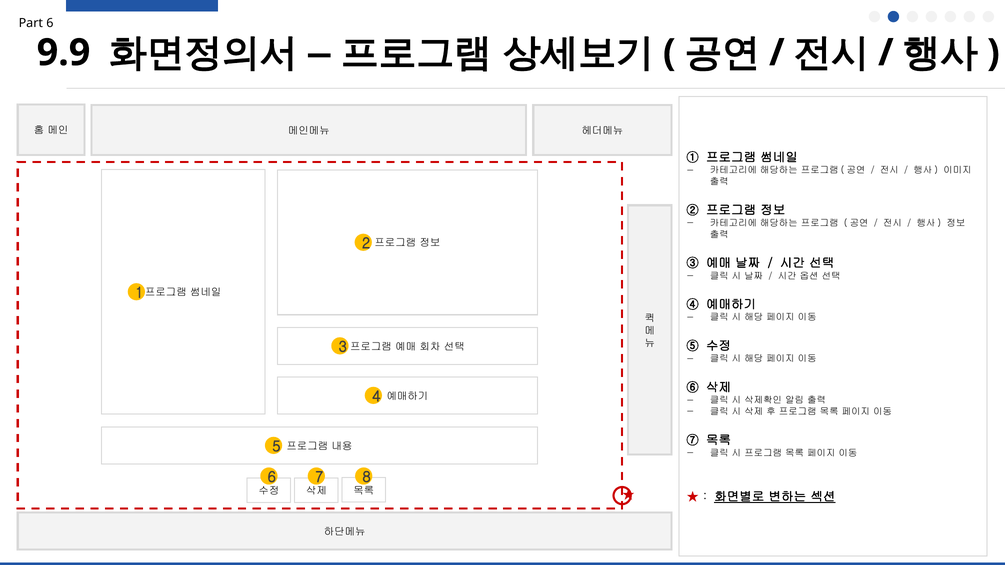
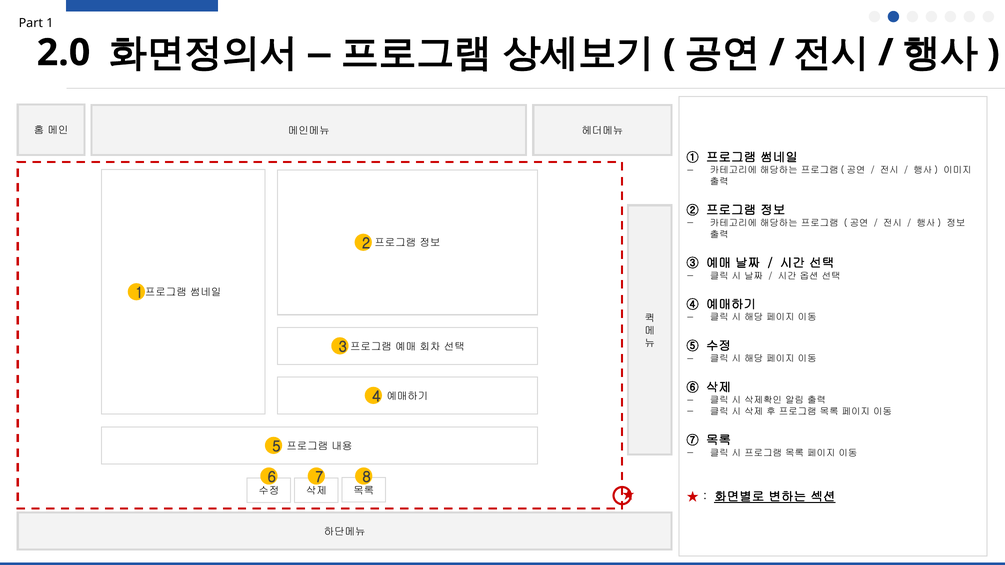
Part 6: 6 -> 1
9.9: 9.9 -> 2.0
